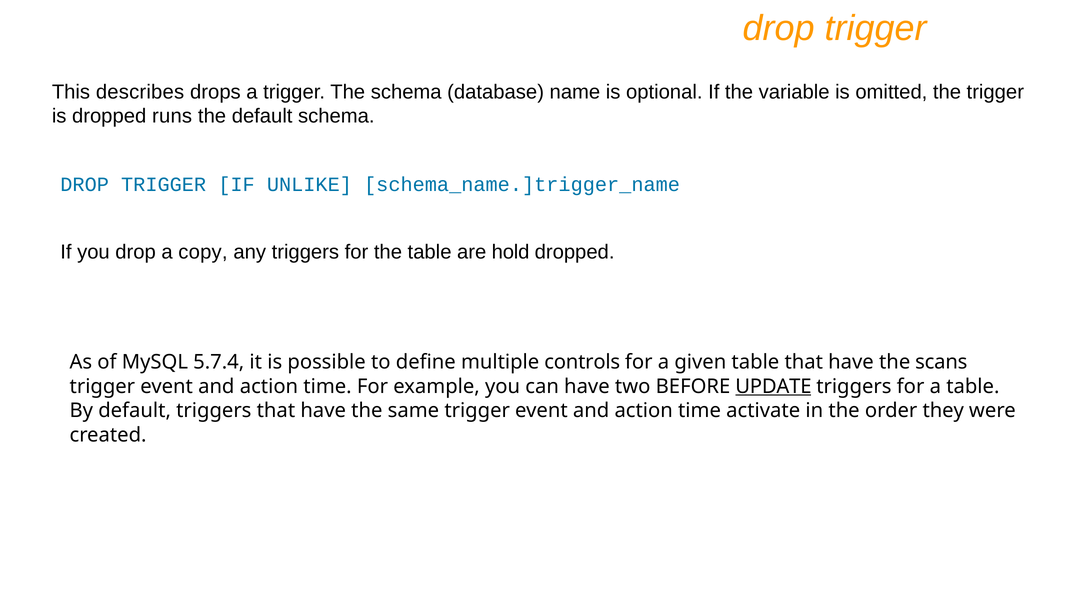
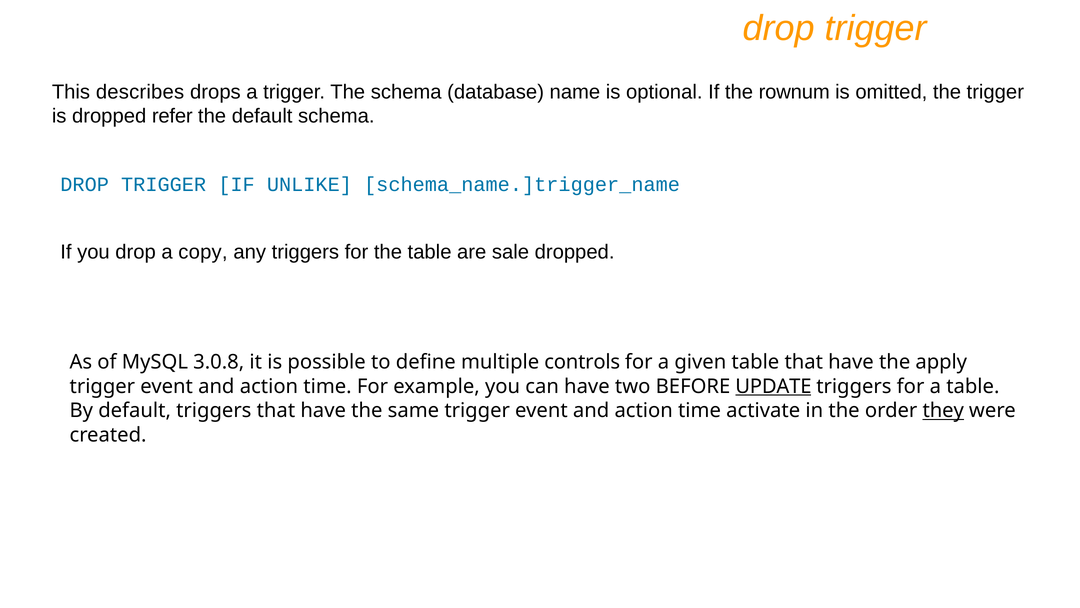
variable: variable -> rownum
runs: runs -> refer
hold: hold -> sale
5.7.4: 5.7.4 -> 3.0.8
scans: scans -> apply
they underline: none -> present
